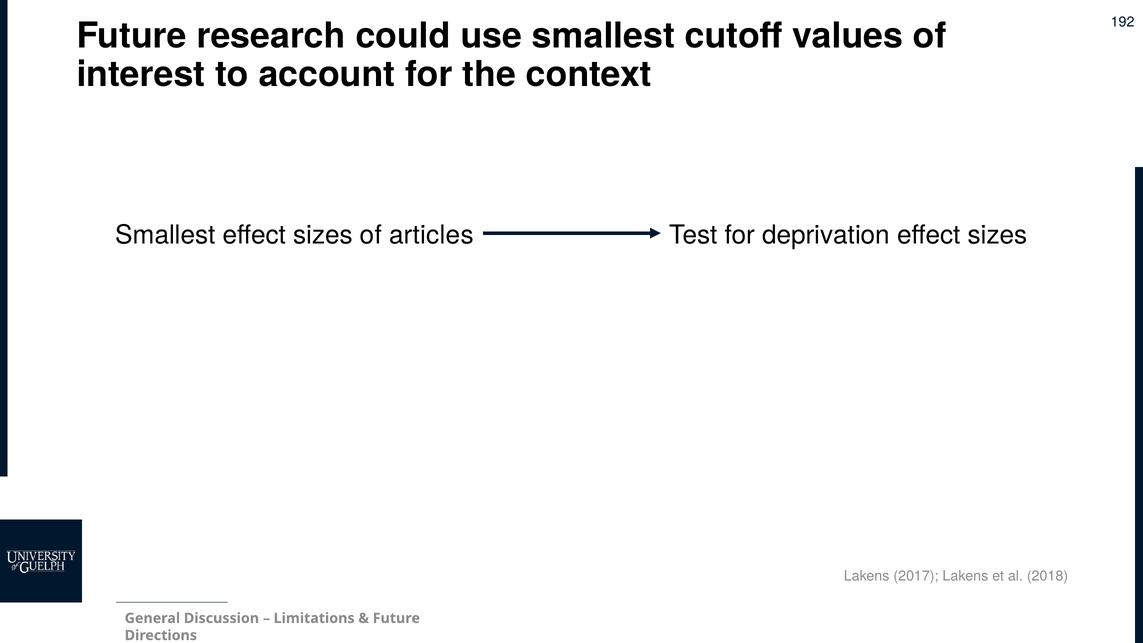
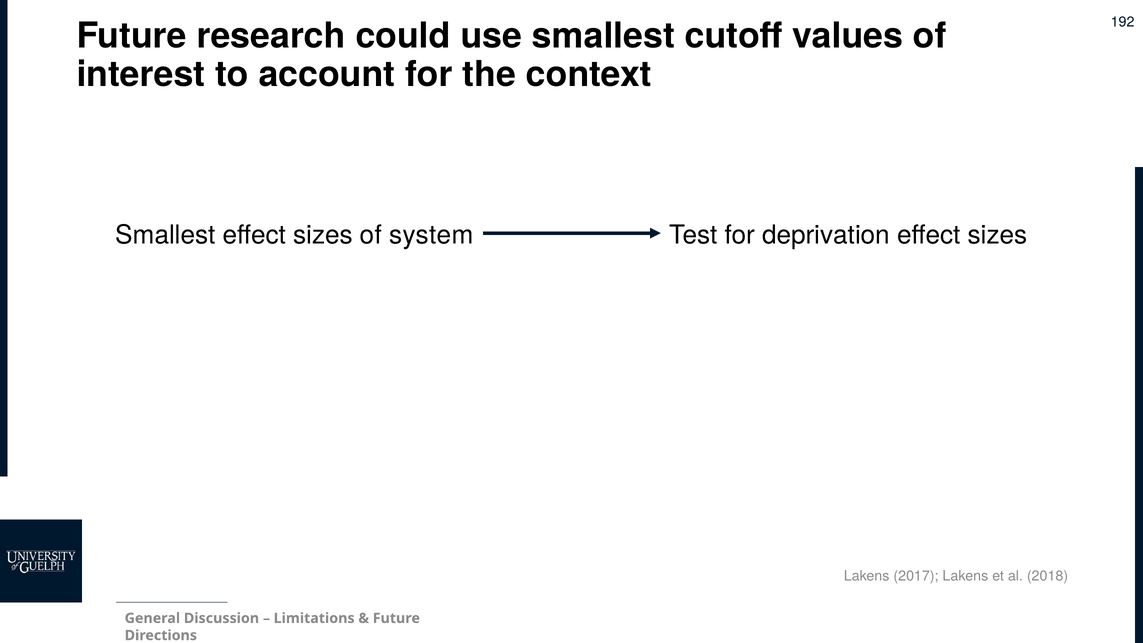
articles: articles -> system
